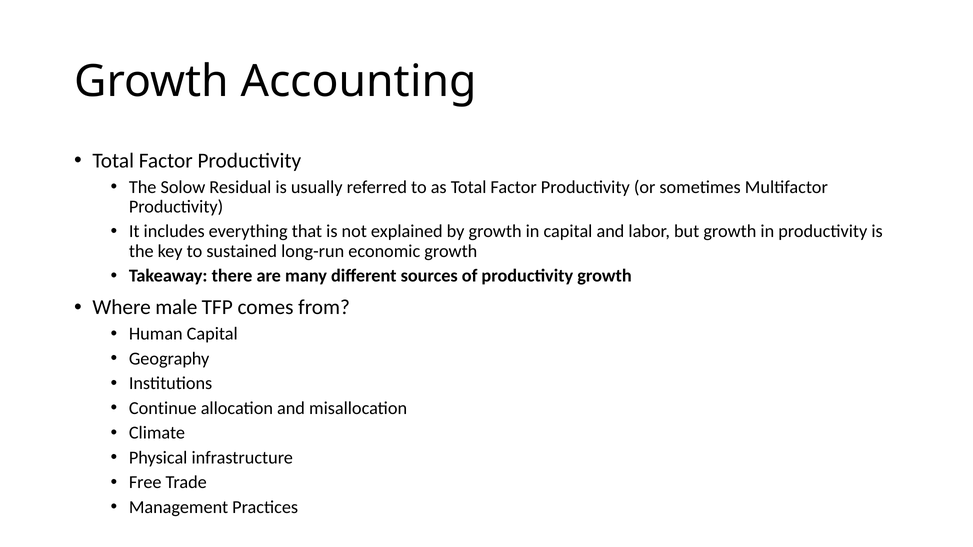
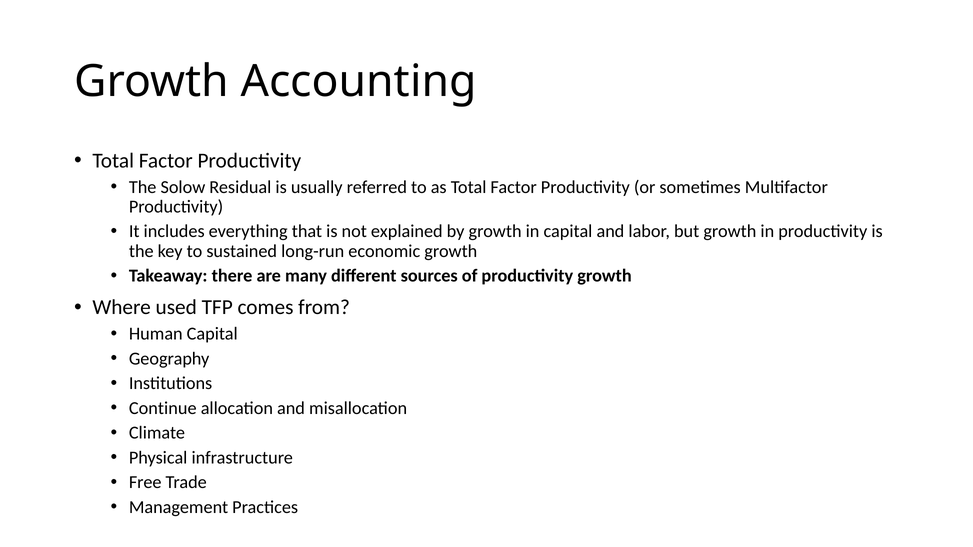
male: male -> used
